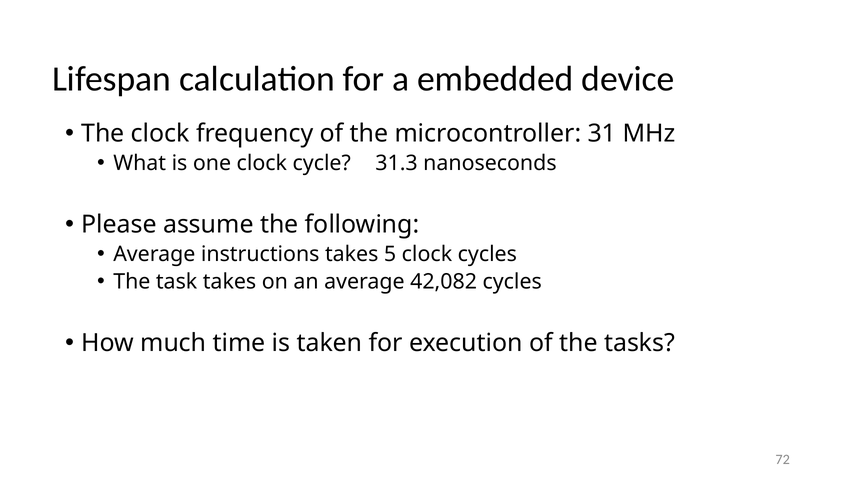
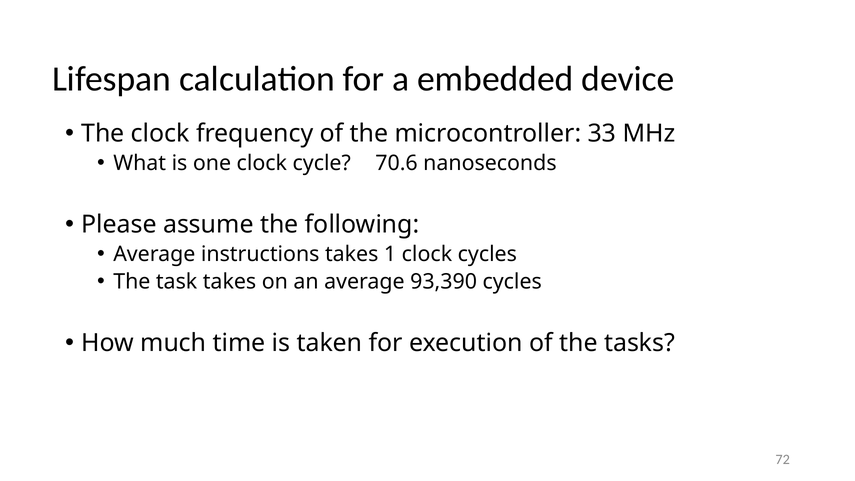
31: 31 -> 33
31.3: 31.3 -> 70.6
5: 5 -> 1
42,082: 42,082 -> 93,390
